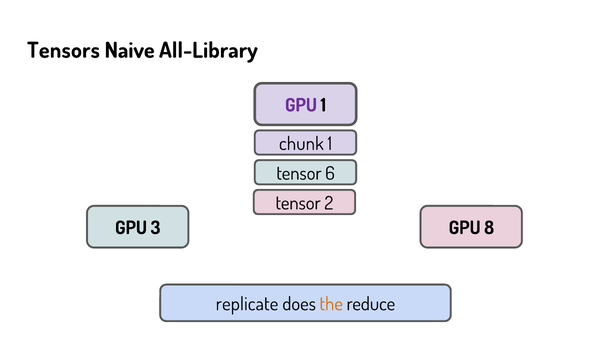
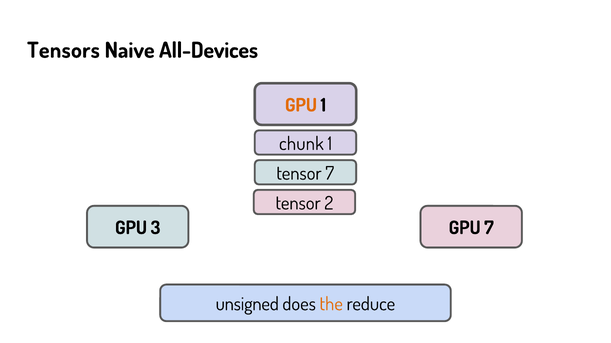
All-Library: All-Library -> All-Devices
GPU at (301, 106) colour: purple -> orange
tensor 6: 6 -> 7
GPU 8: 8 -> 7
replicate: replicate -> unsigned
